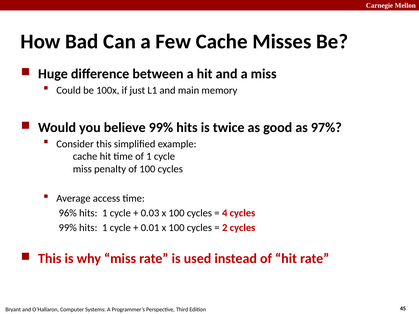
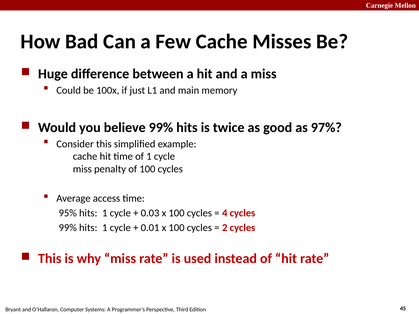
96%: 96% -> 95%
